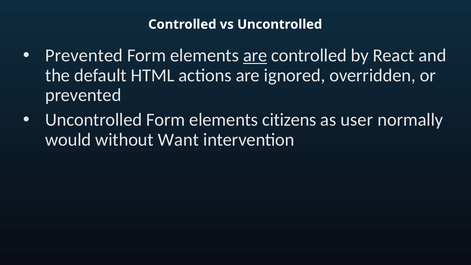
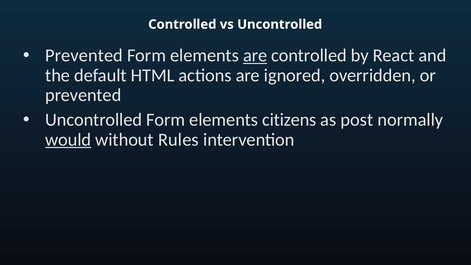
user: user -> post
would underline: none -> present
Want: Want -> Rules
